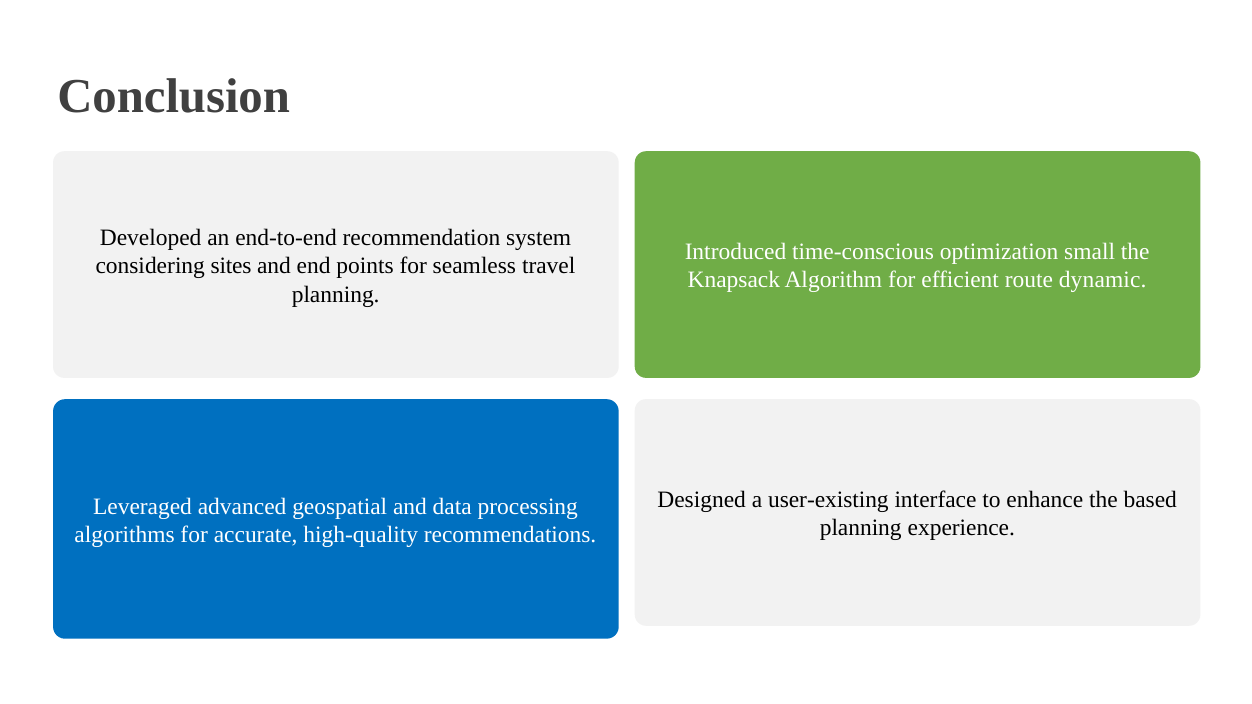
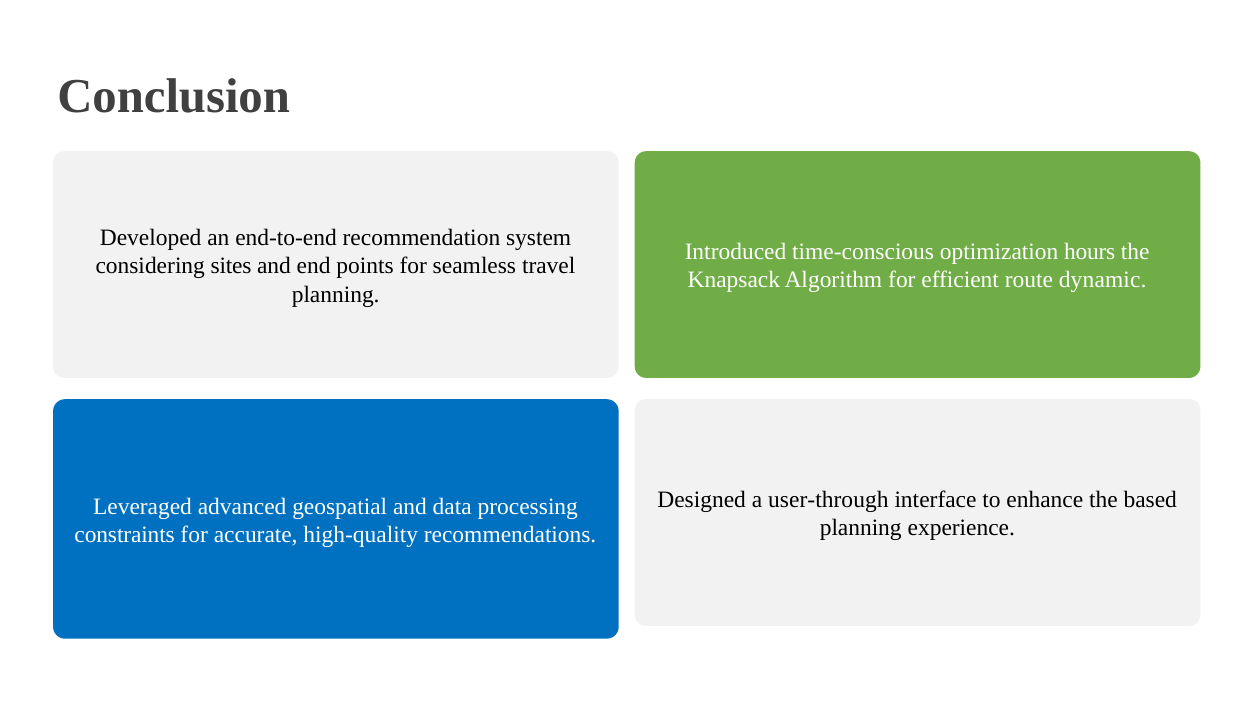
small: small -> hours
user-existing: user-existing -> user-through
algorithms: algorithms -> constraints
